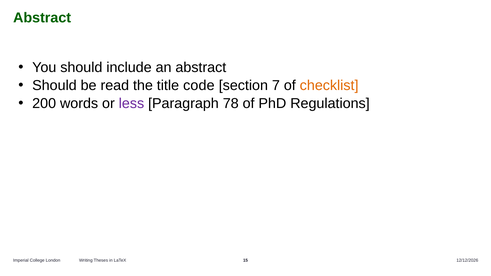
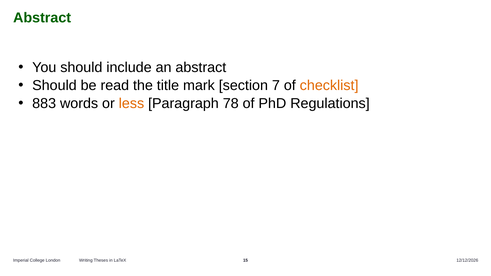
code: code -> mark
200: 200 -> 883
less colour: purple -> orange
